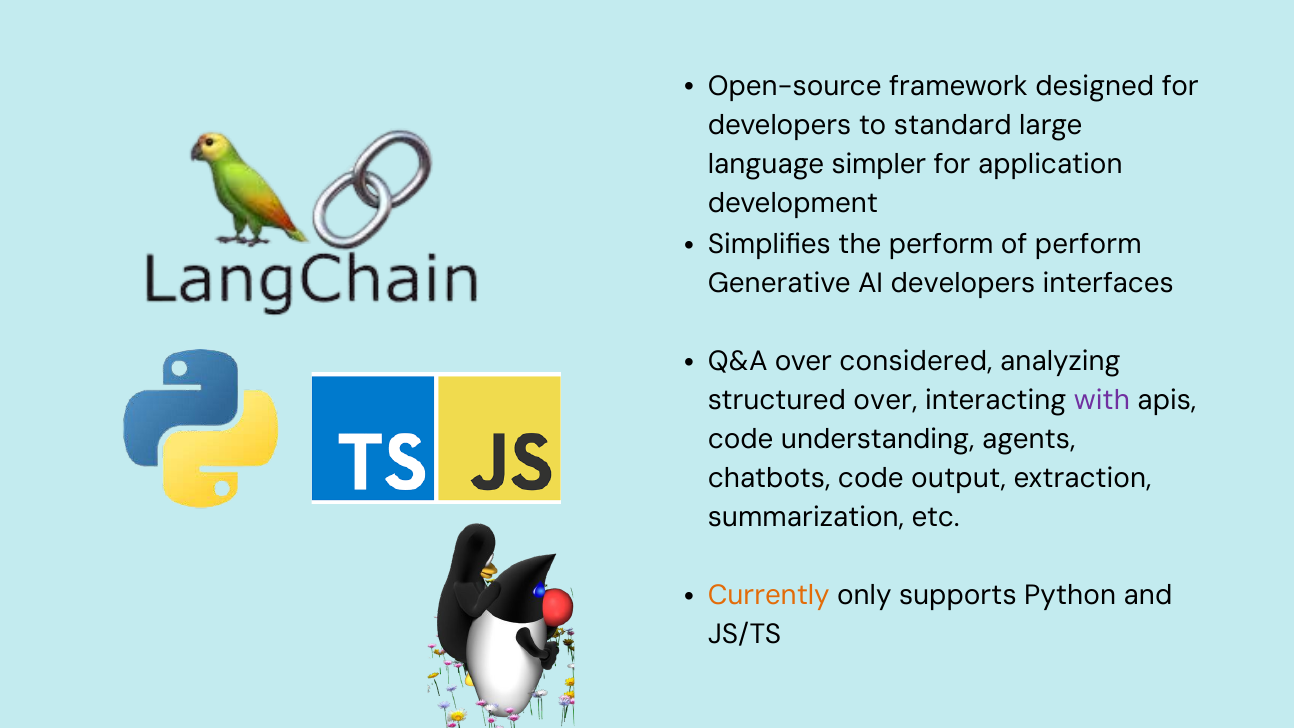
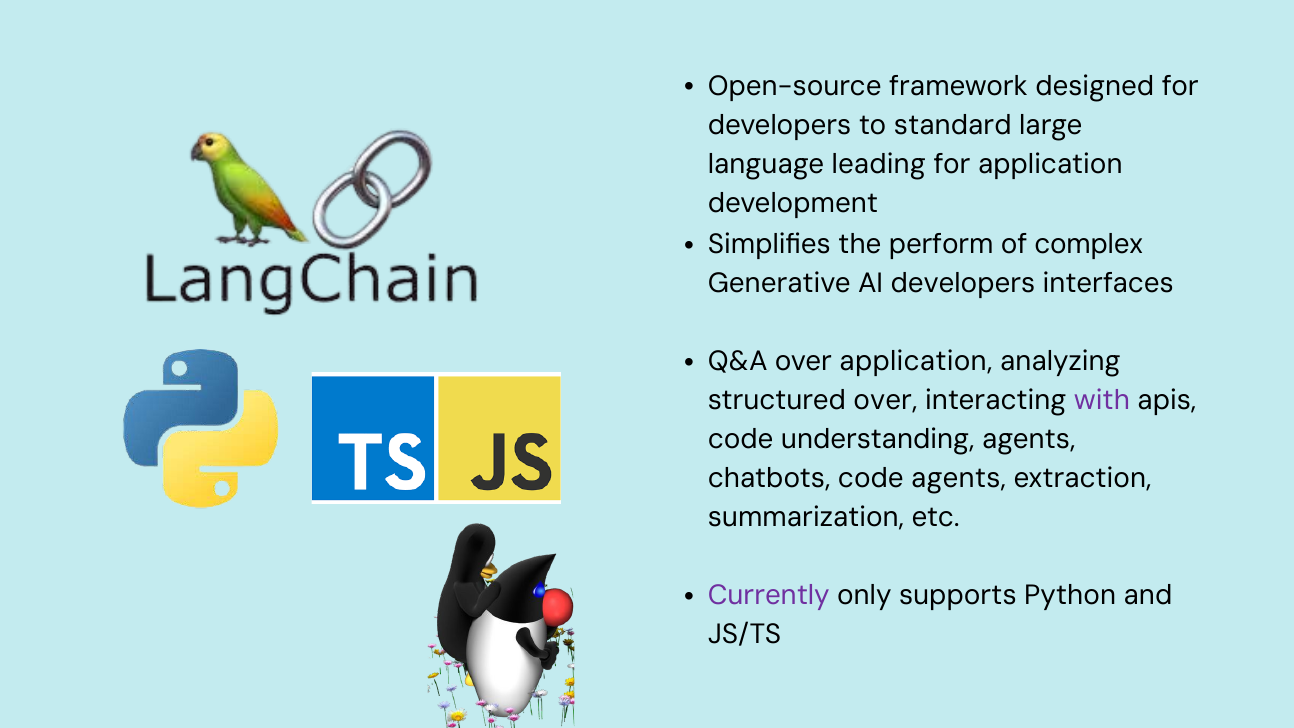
simpler: simpler -> leading
of perform: perform -> complex
over considered: considered -> application
code output: output -> agents
Currently colour: orange -> purple
